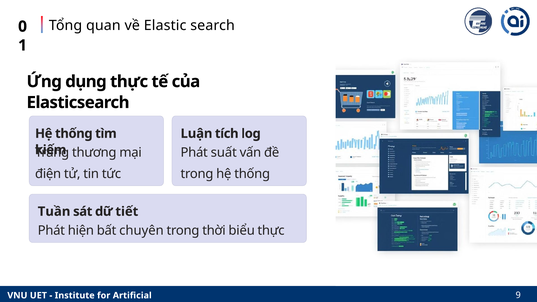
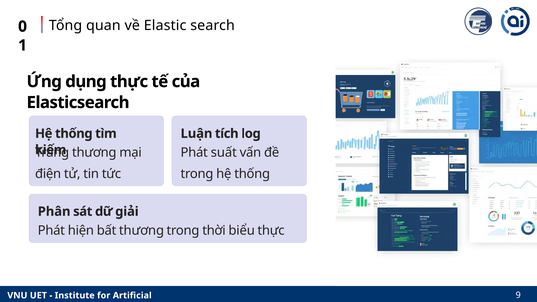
Tuần: Tuần -> Phân
tiết: tiết -> giải
bất chuyên: chuyên -> thương
